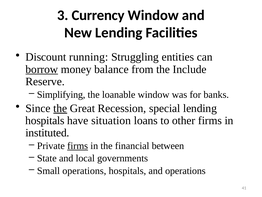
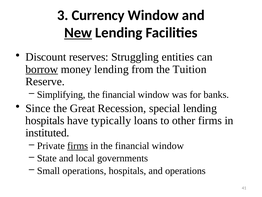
New underline: none -> present
running: running -> reserves
money balance: balance -> lending
Include: Include -> Tuition
loanable at (119, 94): loanable -> financial
the at (60, 108) underline: present -> none
situation: situation -> typically
in the financial between: between -> window
